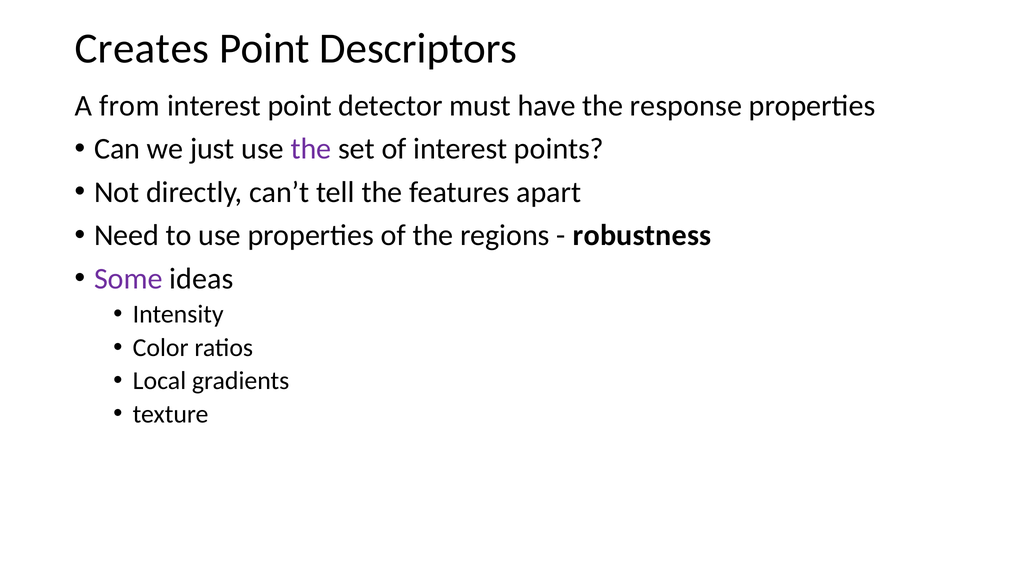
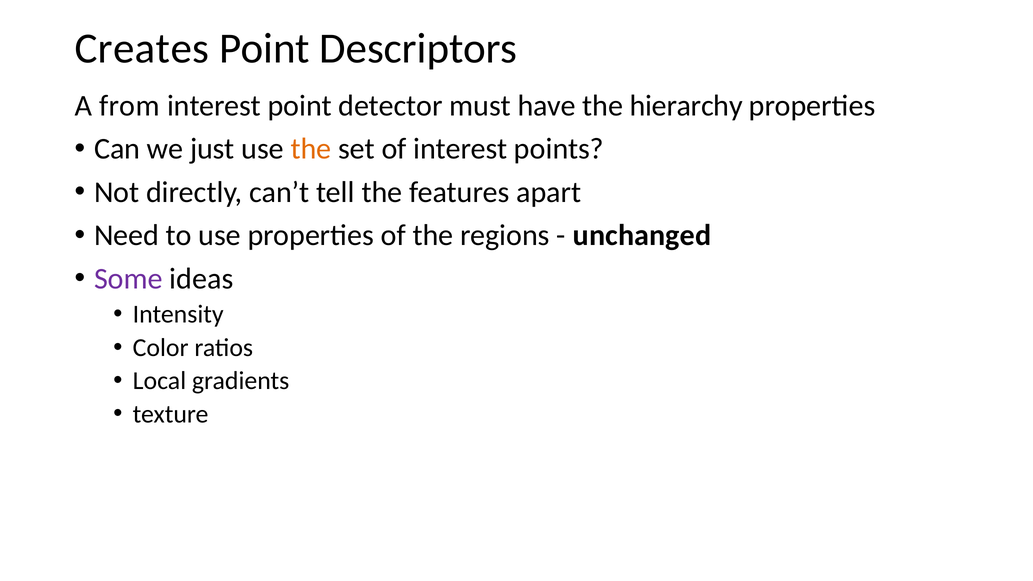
response: response -> hierarchy
the at (311, 149) colour: purple -> orange
robustness: robustness -> unchanged
